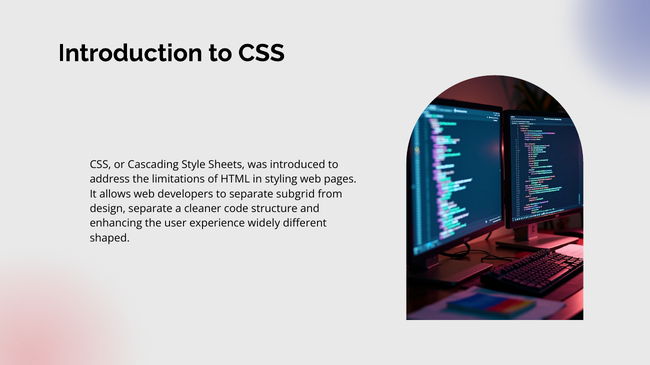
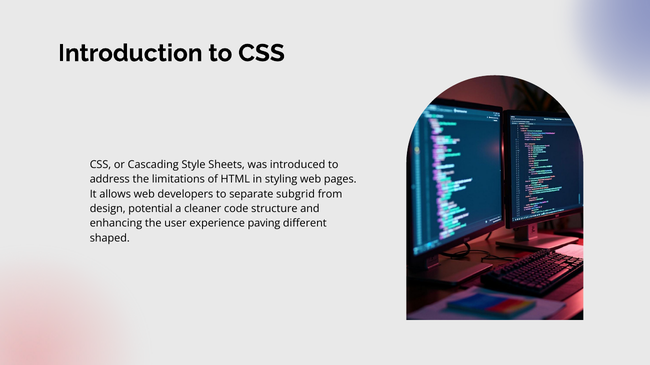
design separate: separate -> potential
widely: widely -> paving
